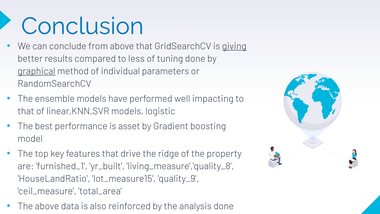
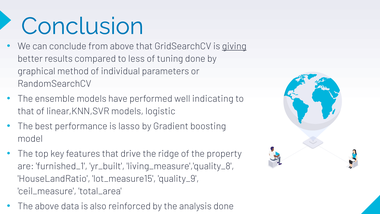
graphical underline: present -> none
impacting: impacting -> indicating
asset: asset -> lasso
